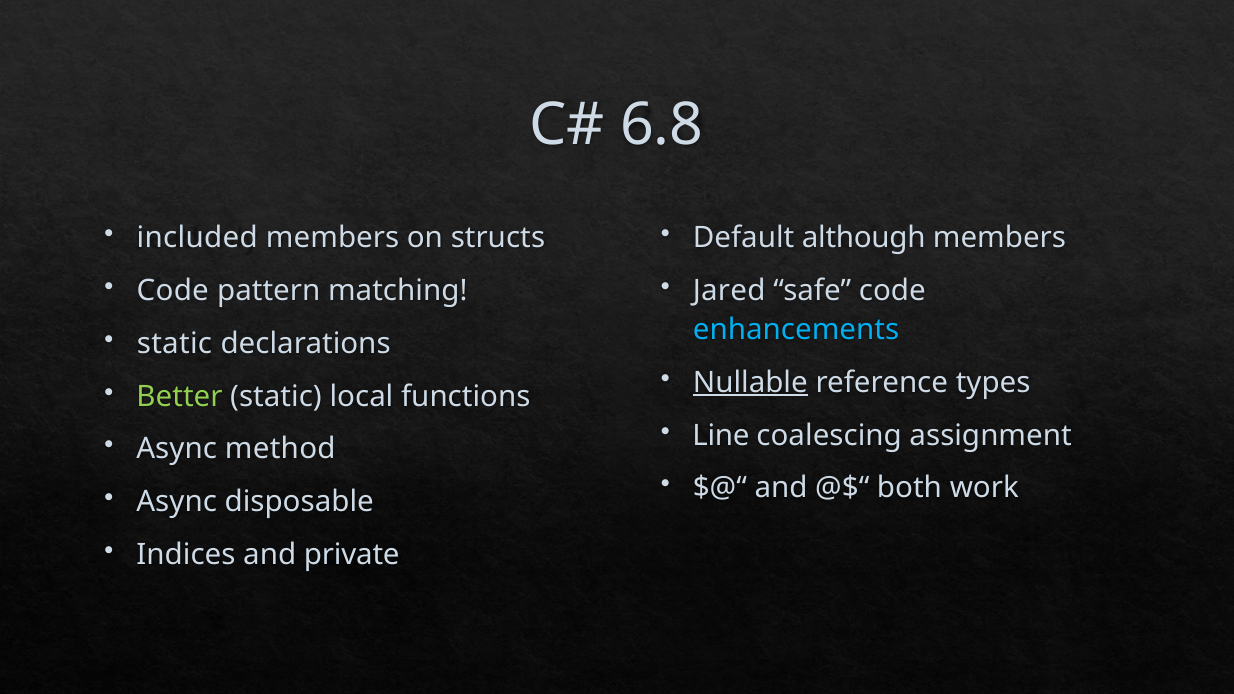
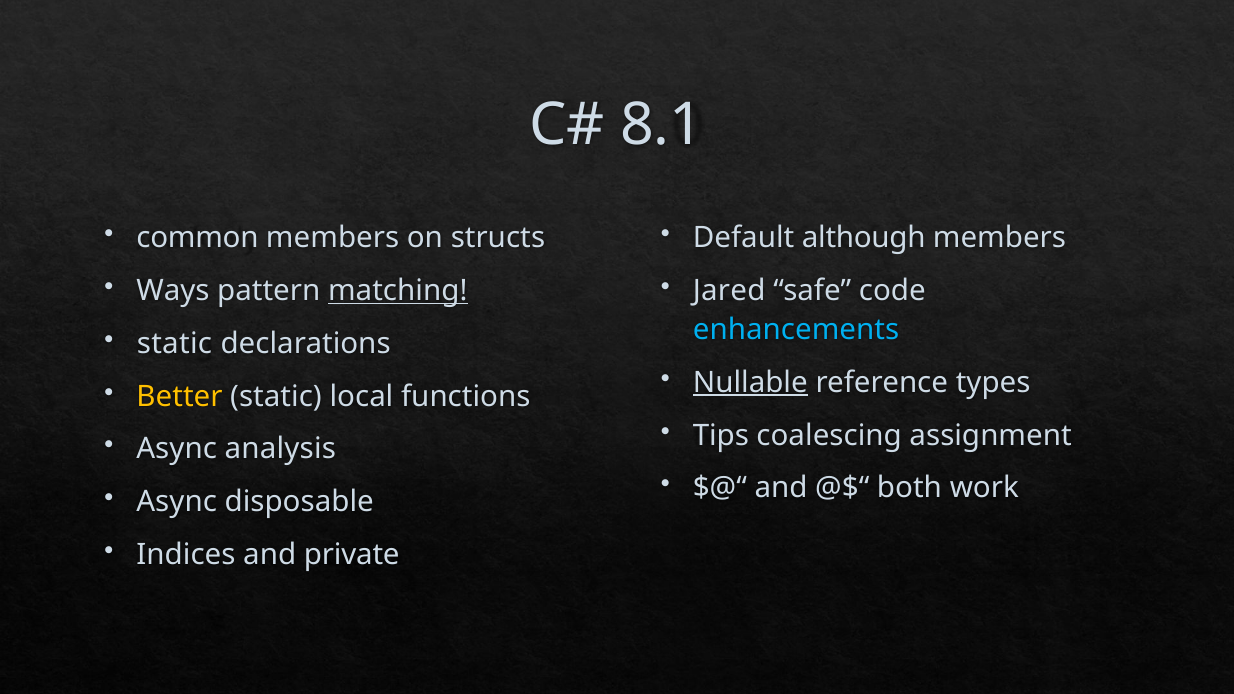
6.8: 6.8 -> 8.1
included: included -> common
Code at (173, 291): Code -> Ways
matching underline: none -> present
Better colour: light green -> yellow
Line: Line -> Tips
method: method -> analysis
